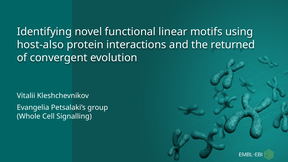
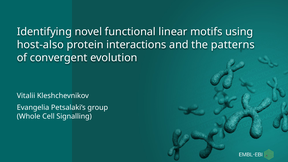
returned: returned -> patterns
